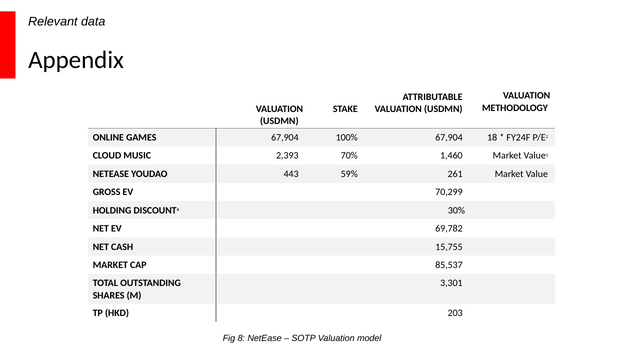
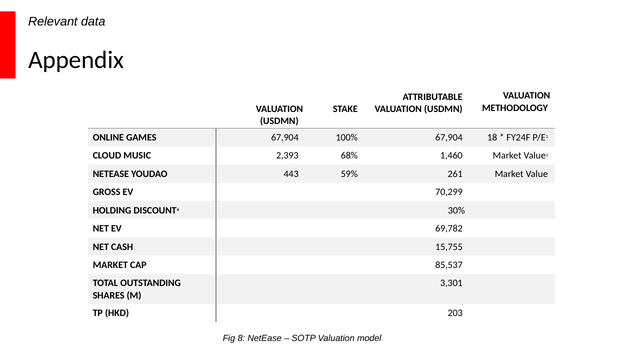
70%: 70% -> 68%
